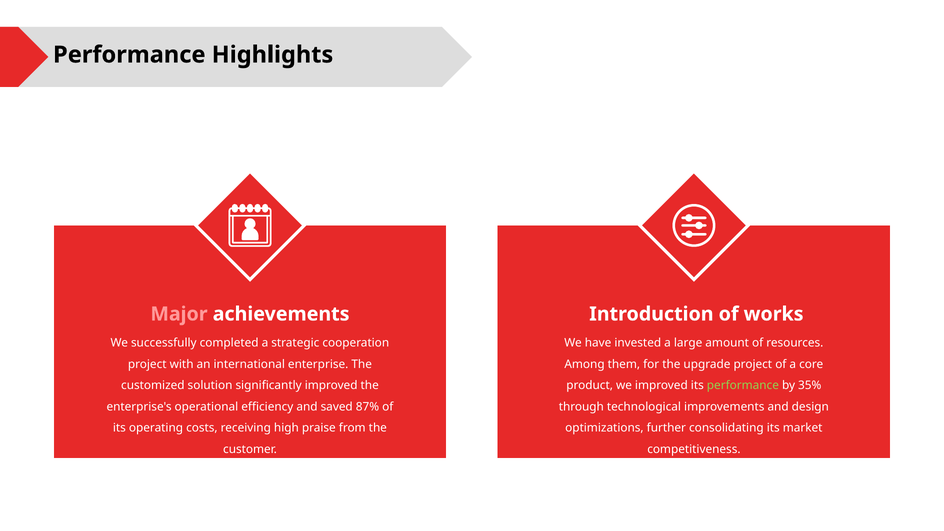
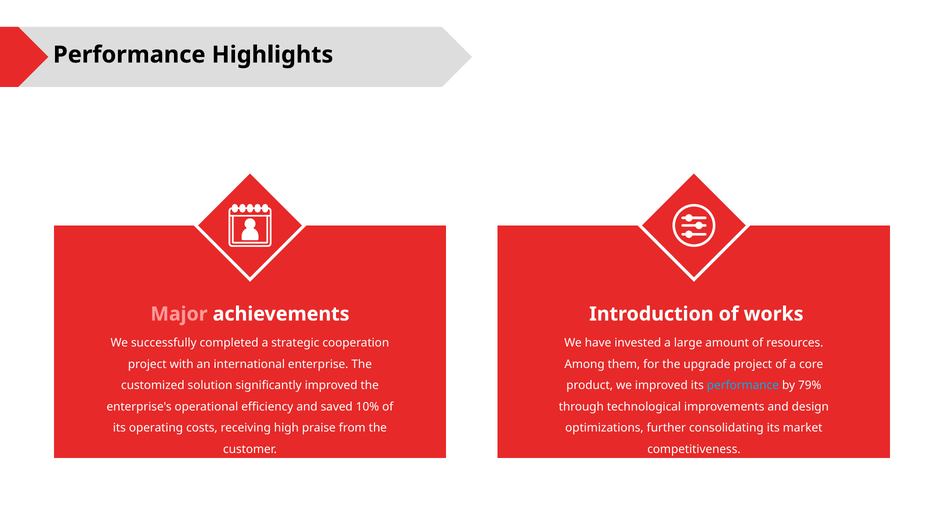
performance at (743, 385) colour: light green -> light blue
35%: 35% -> 79%
87%: 87% -> 10%
